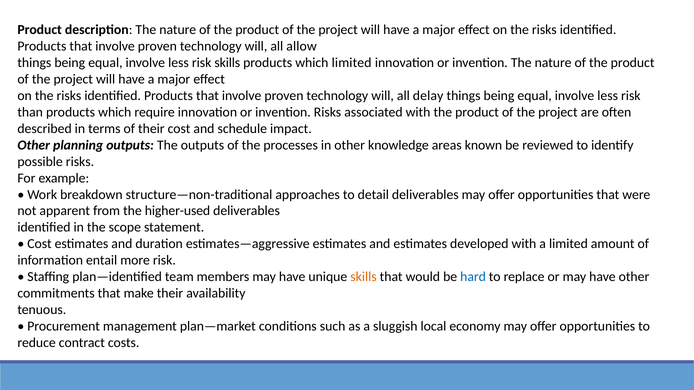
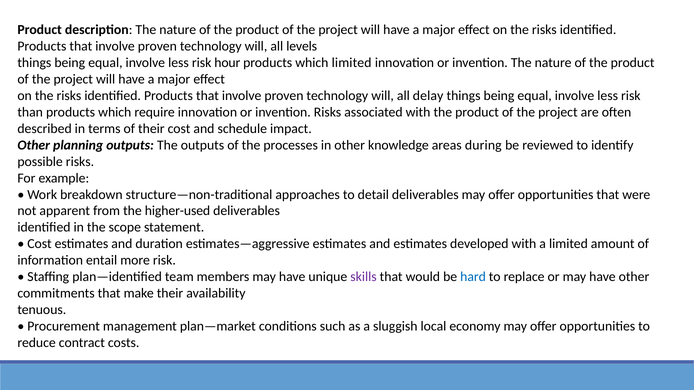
allow: allow -> levels
risk skills: skills -> hour
known: known -> during
skills at (363, 277) colour: orange -> purple
